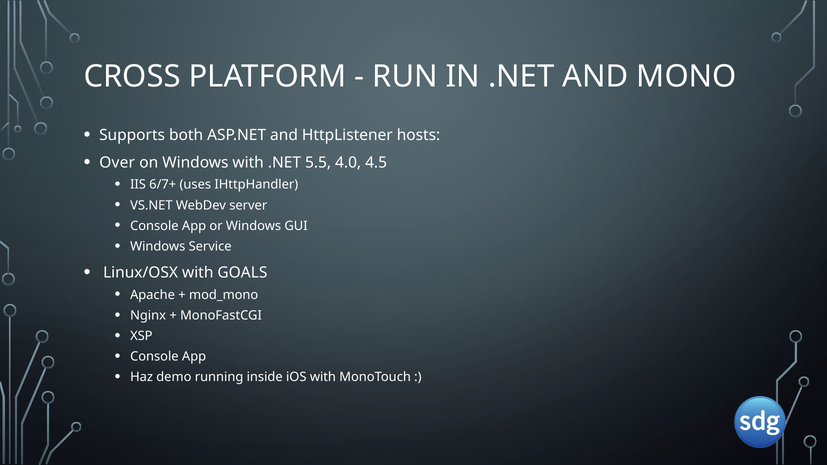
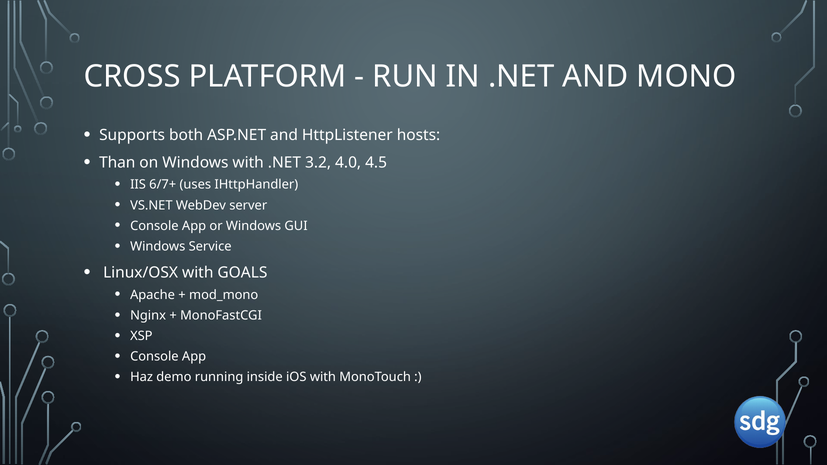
Over: Over -> Than
5.5: 5.5 -> 3.2
